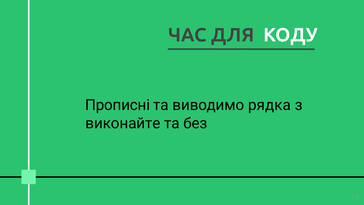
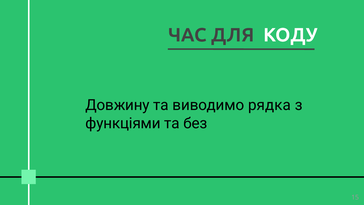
Прописні: Прописні -> Довжину
виконайте: виконайте -> функціями
